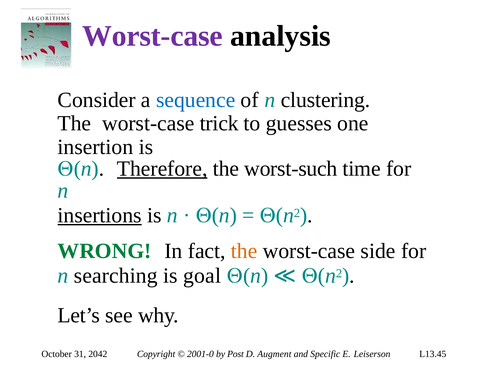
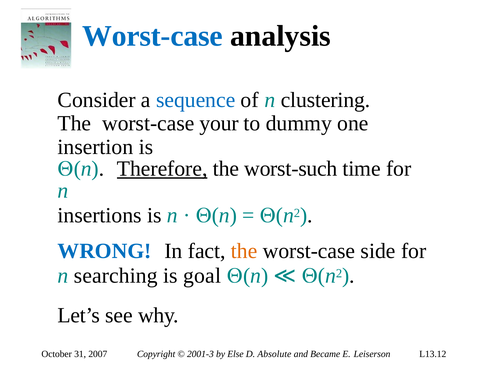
Worst-case at (152, 36) colour: purple -> blue
trick: trick -> your
guesses: guesses -> dummy
insertions underline: present -> none
WRONG colour: green -> blue
2042: 2042 -> 2007
2001-0: 2001-0 -> 2001-3
Post: Post -> Else
Augment: Augment -> Absolute
Specific: Specific -> Became
L13.45: L13.45 -> L13.12
